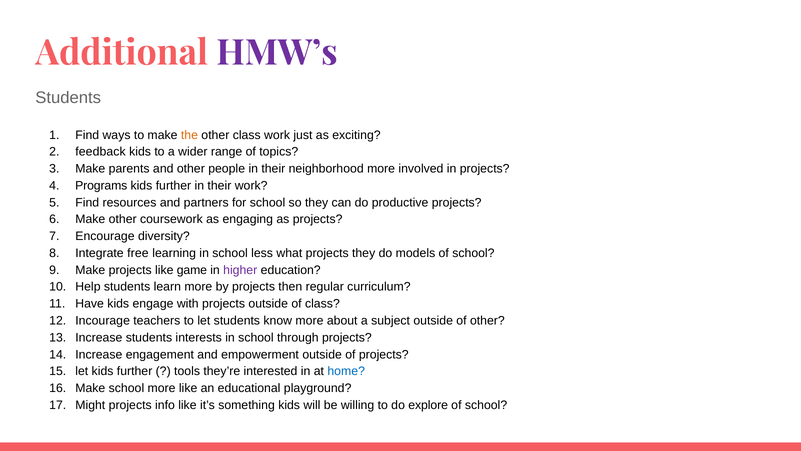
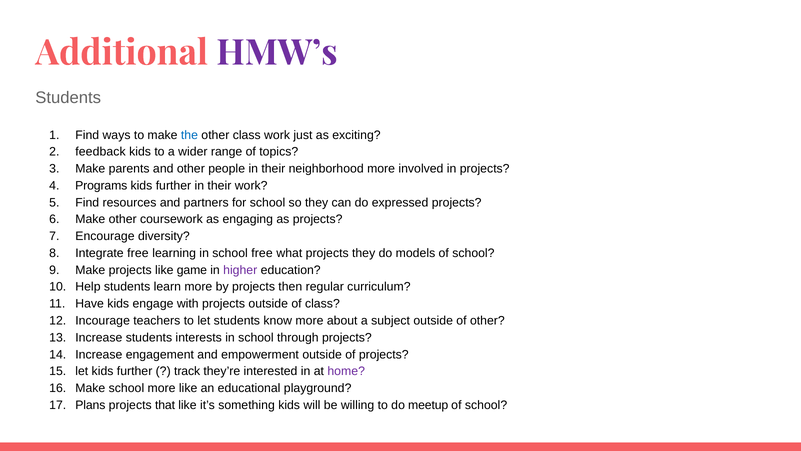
the colour: orange -> blue
productive: productive -> expressed
school less: less -> free
tools: tools -> track
home colour: blue -> purple
Might: Might -> Plans
info: info -> that
explore: explore -> meetup
